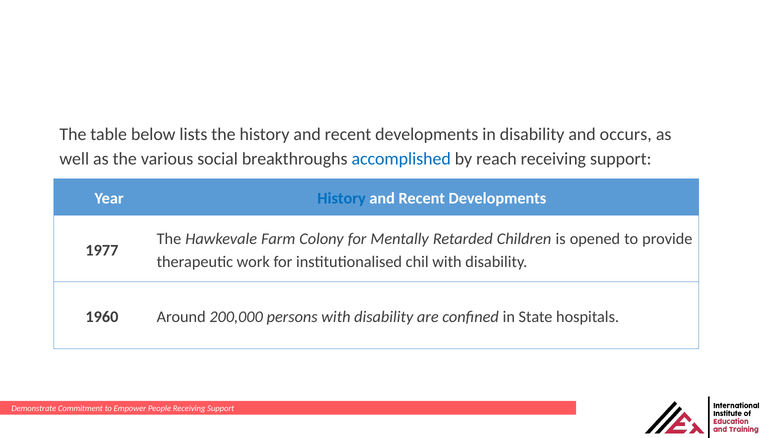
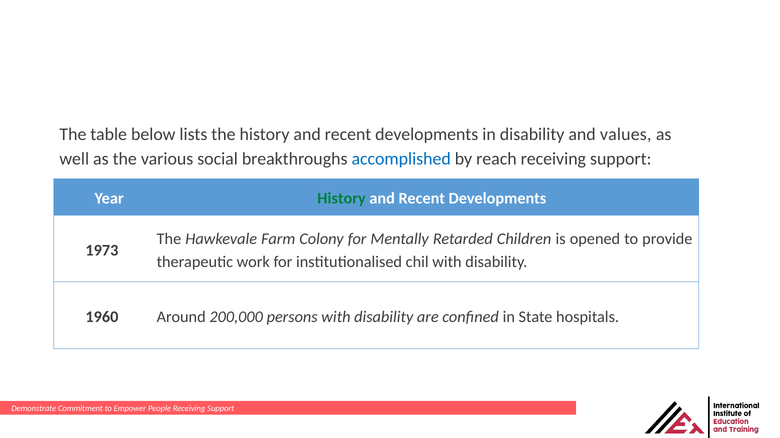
occurs: occurs -> values
History at (342, 199) colour: blue -> green
1977: 1977 -> 1973
